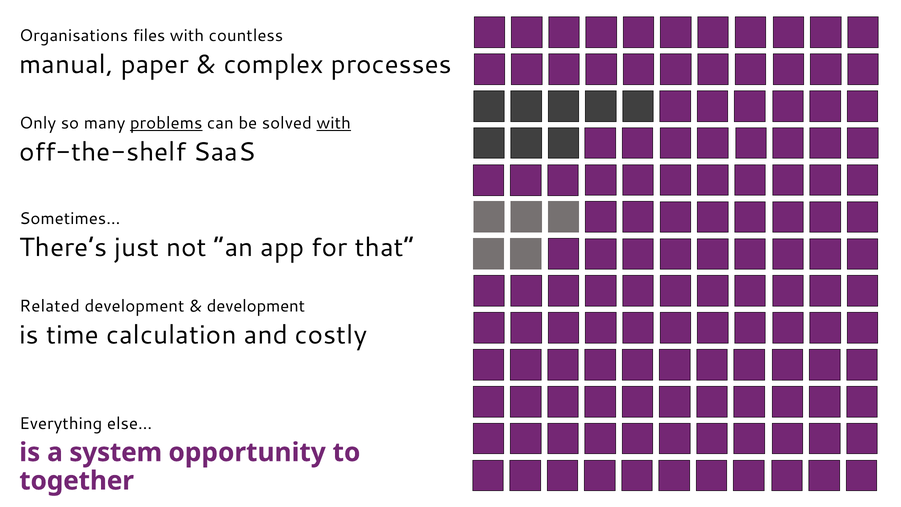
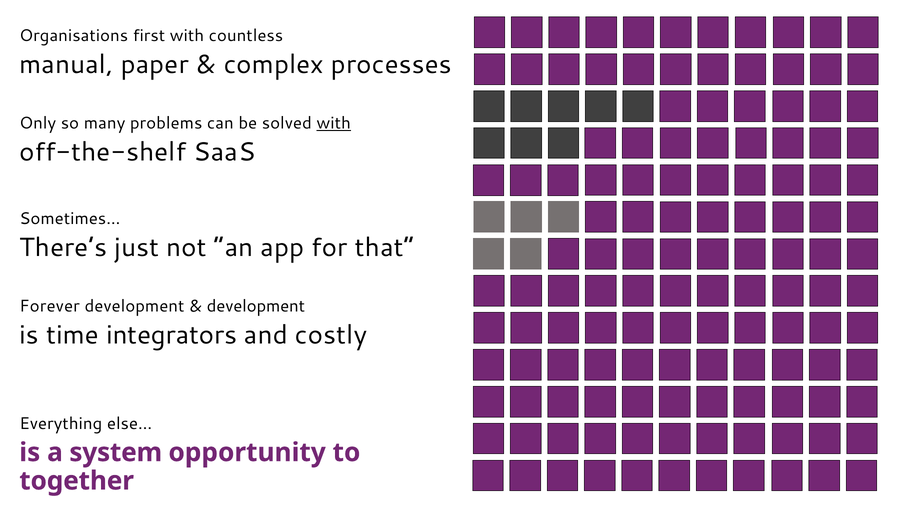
files: files -> first
problems underline: present -> none
Related: Related -> Forever
calculation: calculation -> integrators
